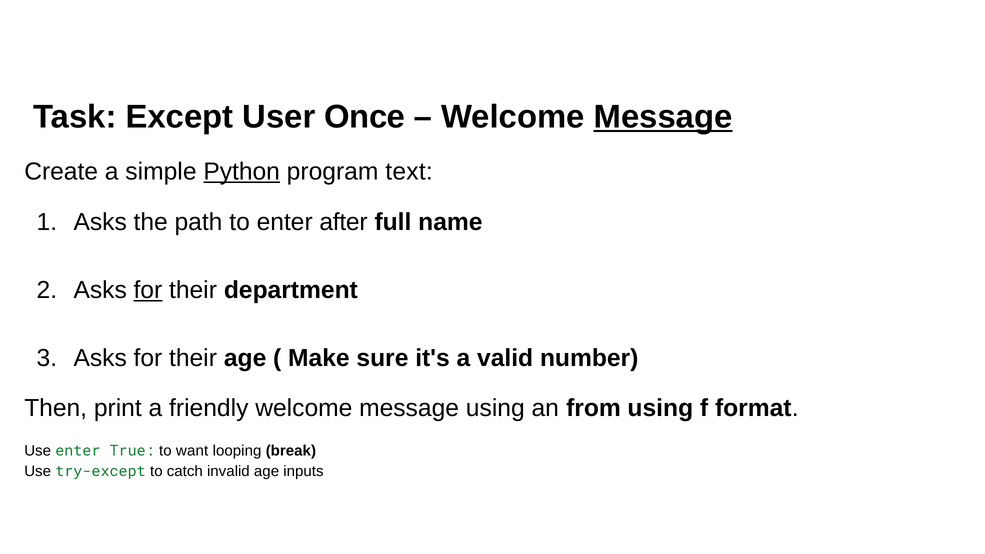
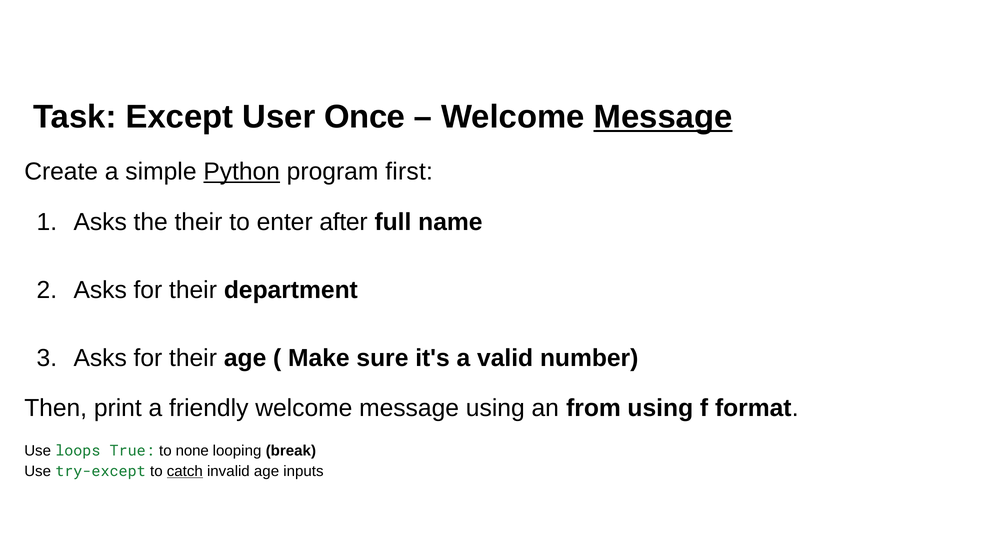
text: text -> first
the path: path -> their
for at (148, 290) underline: present -> none
Use enter: enter -> loops
want: want -> none
catch underline: none -> present
